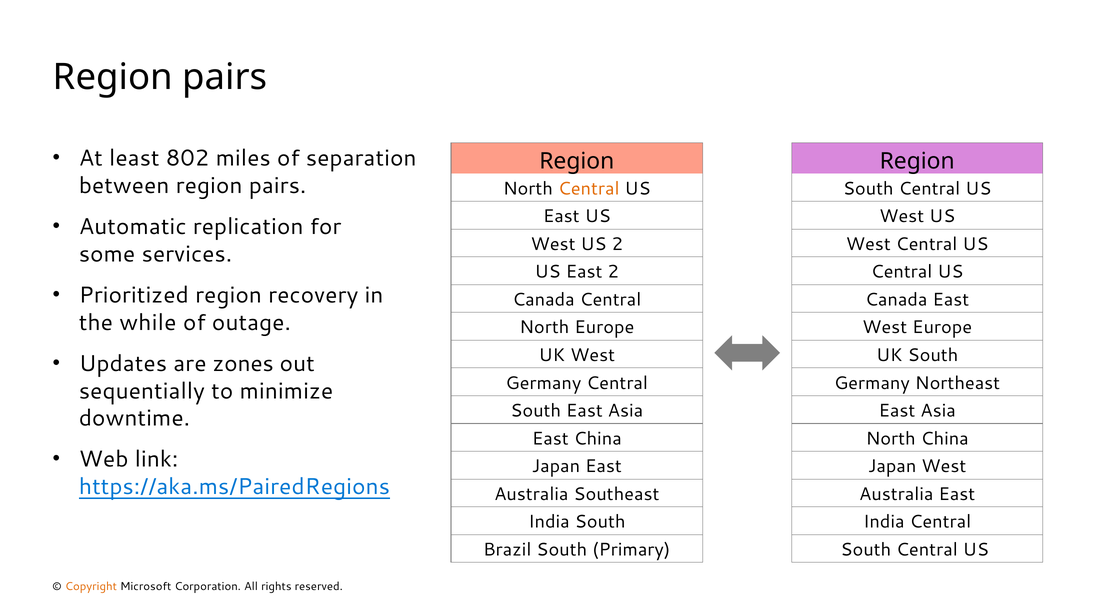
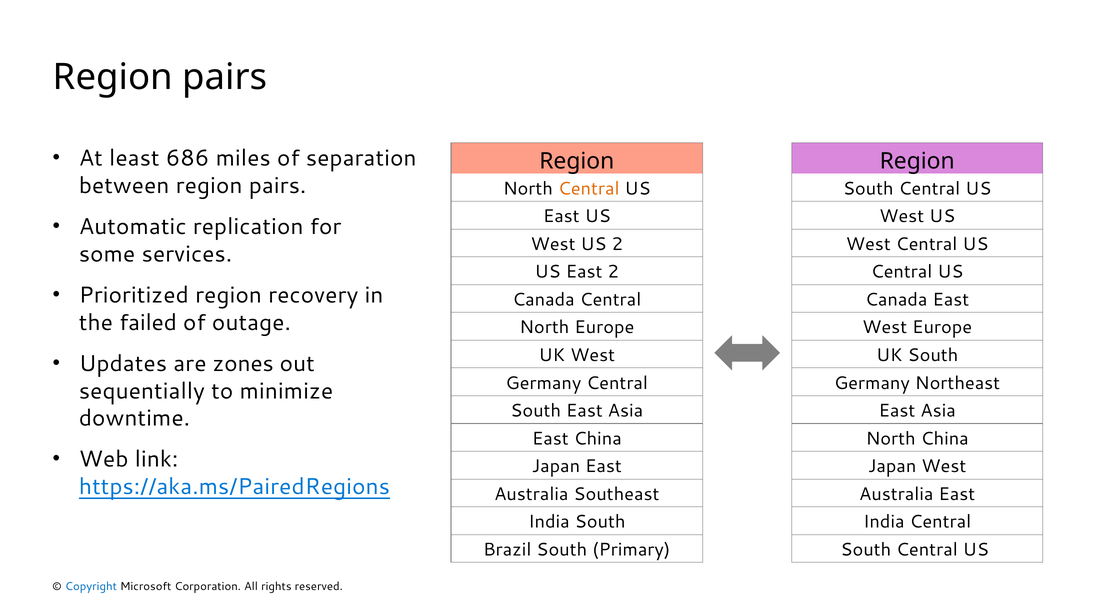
802: 802 -> 686
while: while -> failed
Copyright colour: orange -> blue
